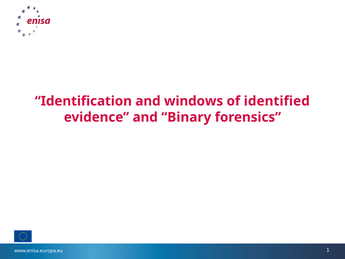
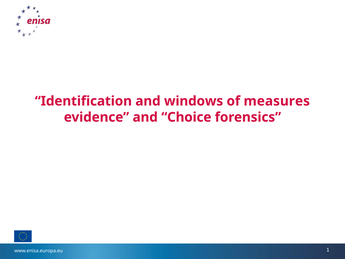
identified: identified -> measures
Binary: Binary -> Choice
